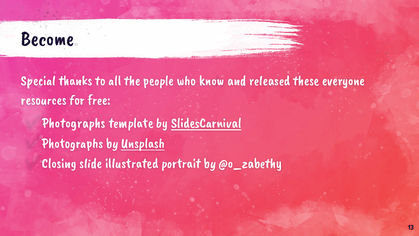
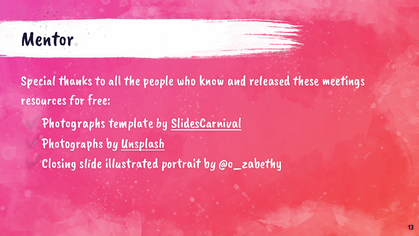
Become: Become -> Mentor
everyone: everyone -> meetings
